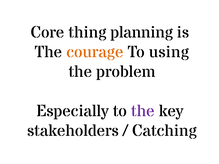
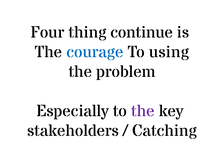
Core: Core -> Four
planning: planning -> continue
courage colour: orange -> blue
